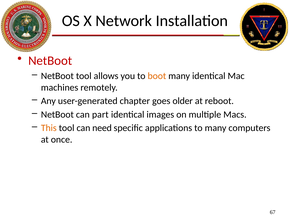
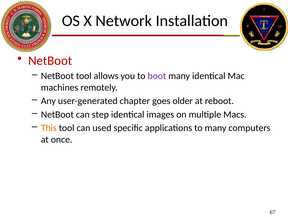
boot colour: orange -> purple
part: part -> step
need: need -> used
